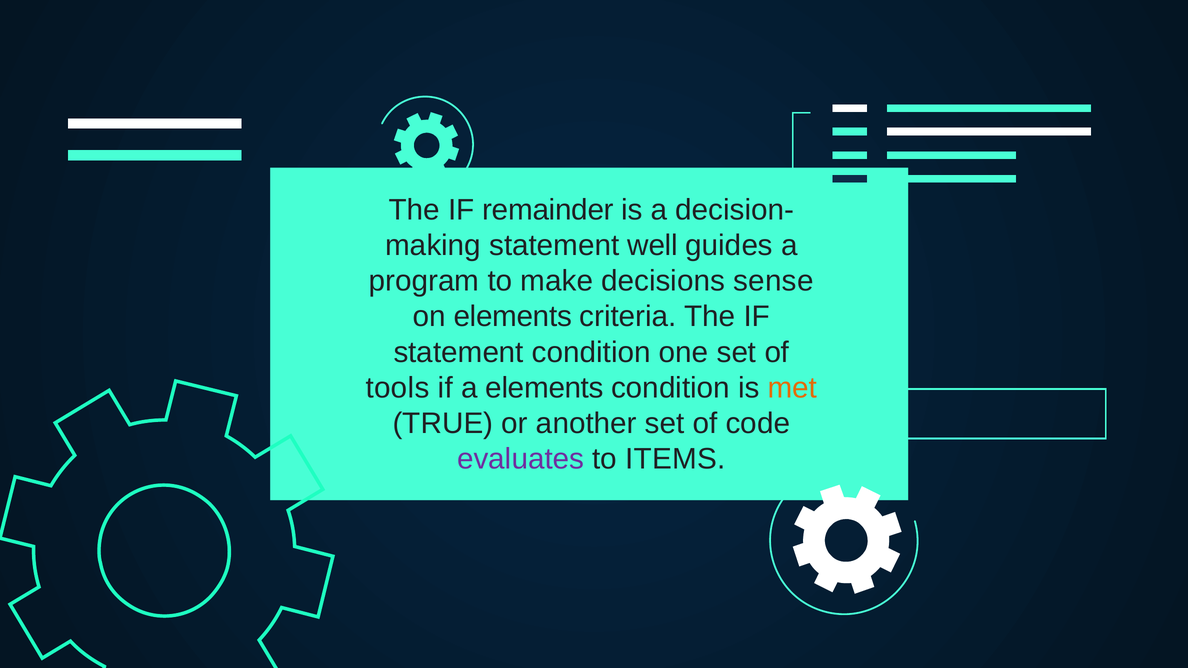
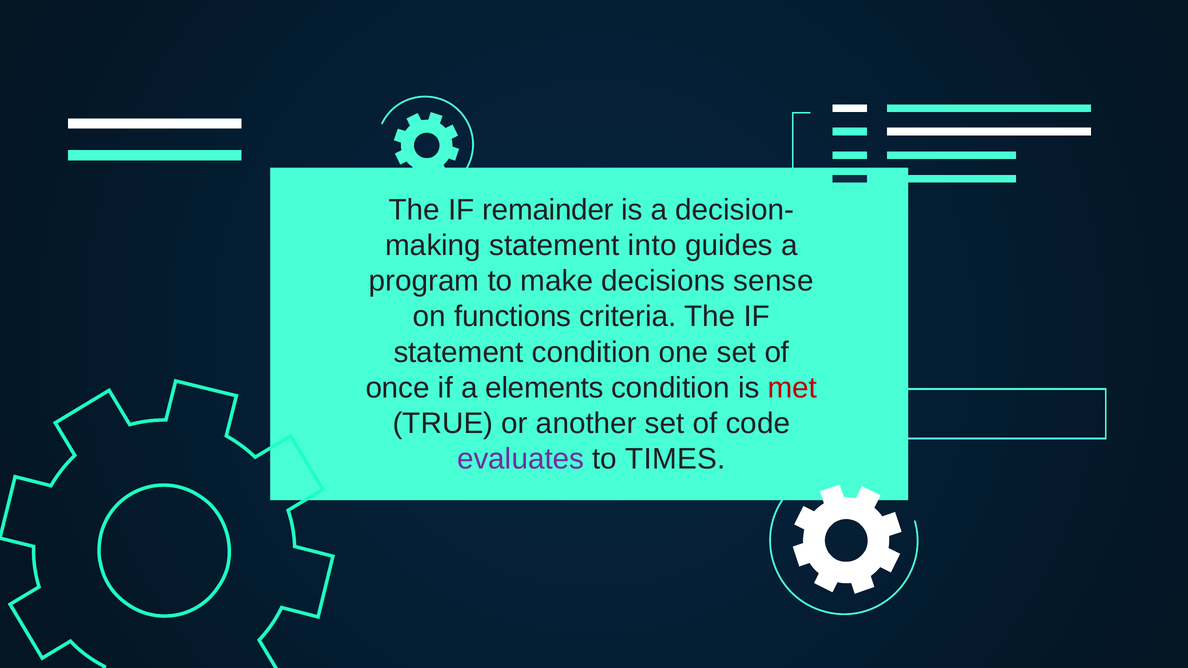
well: well -> into
on elements: elements -> functions
tools: tools -> once
met colour: orange -> red
ITEMS: ITEMS -> TIMES
